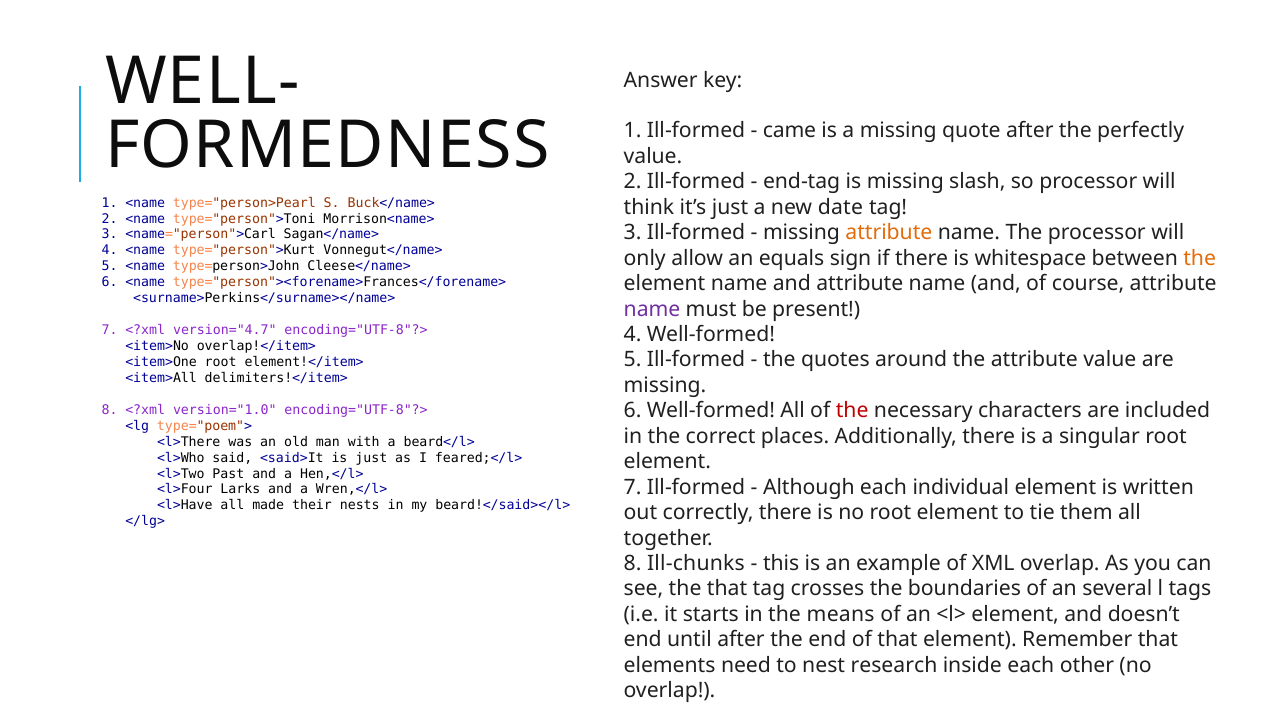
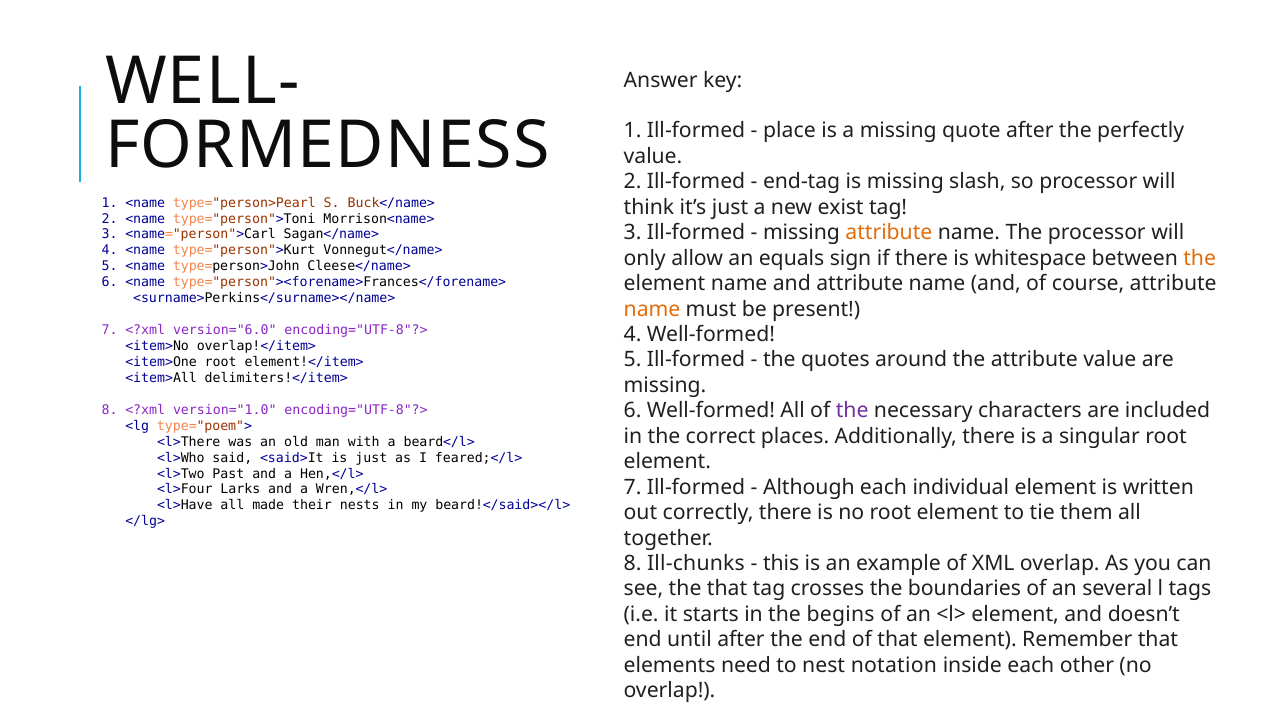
came: came -> place
date: date -> exist
name at (652, 309) colour: purple -> orange
version="4.7: version="4.7 -> version="6.0
the at (852, 411) colour: red -> purple
means: means -> begins
research: research -> notation
